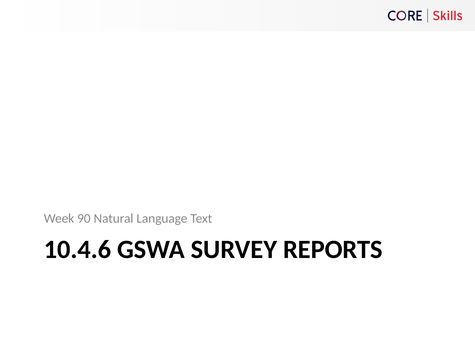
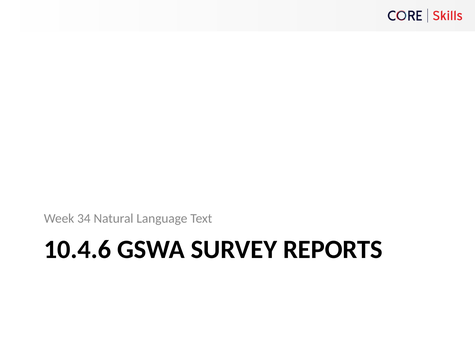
90: 90 -> 34
